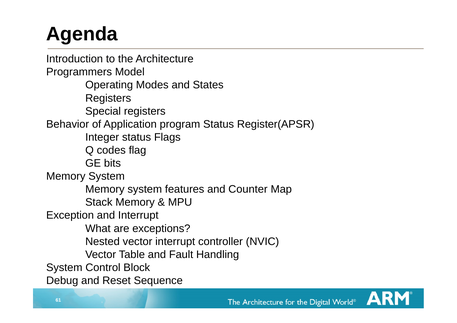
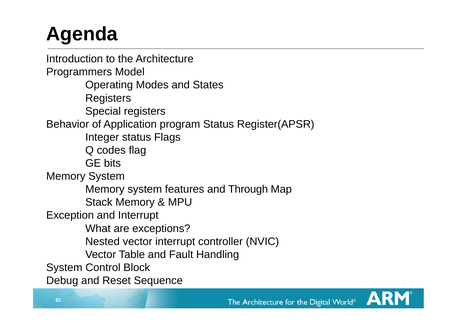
Counter: Counter -> Through
